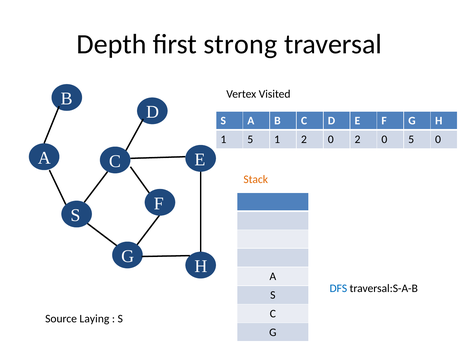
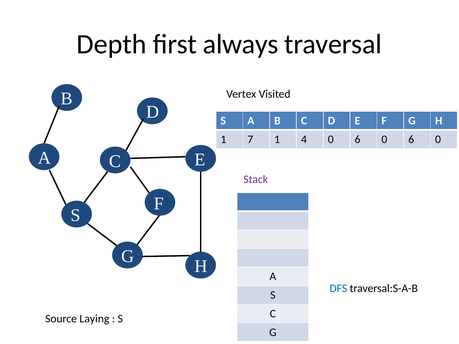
strong: strong -> always
1 5: 5 -> 7
1 2: 2 -> 4
2 at (358, 139): 2 -> 6
5 at (411, 139): 5 -> 6
Stack colour: orange -> purple
